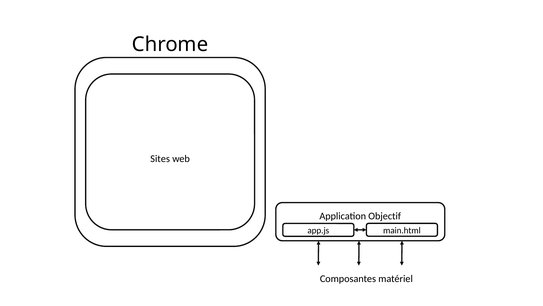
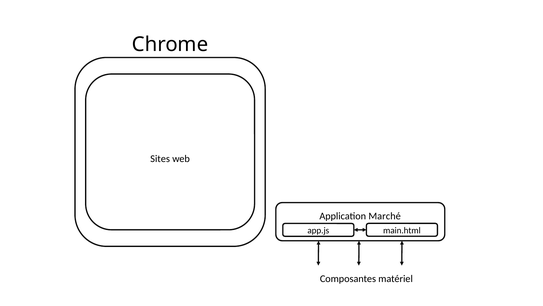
Objectif: Objectif -> Marché
